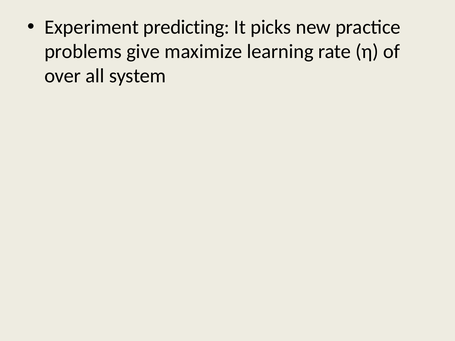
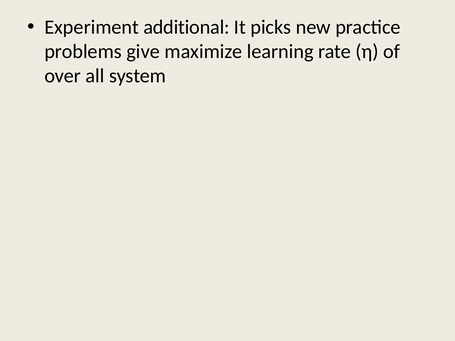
predicting: predicting -> additional
